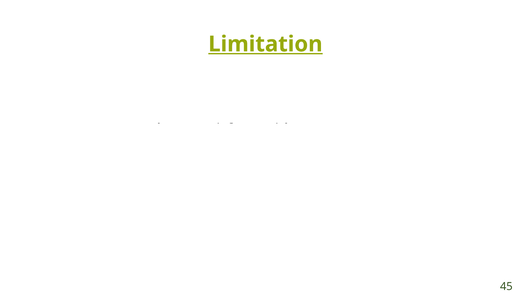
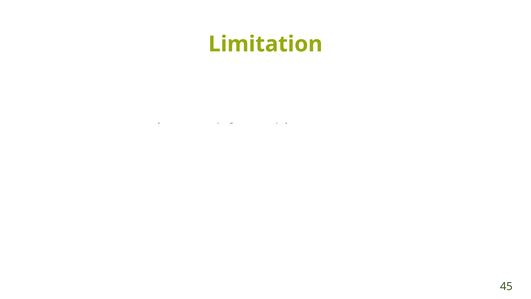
Limitation underline: present -> none
